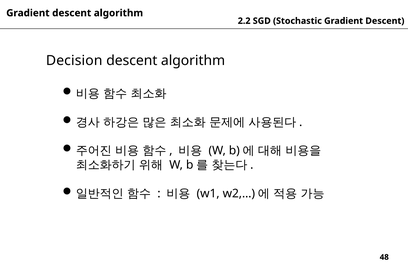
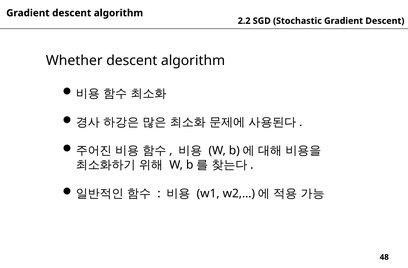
Decision: Decision -> Whether
